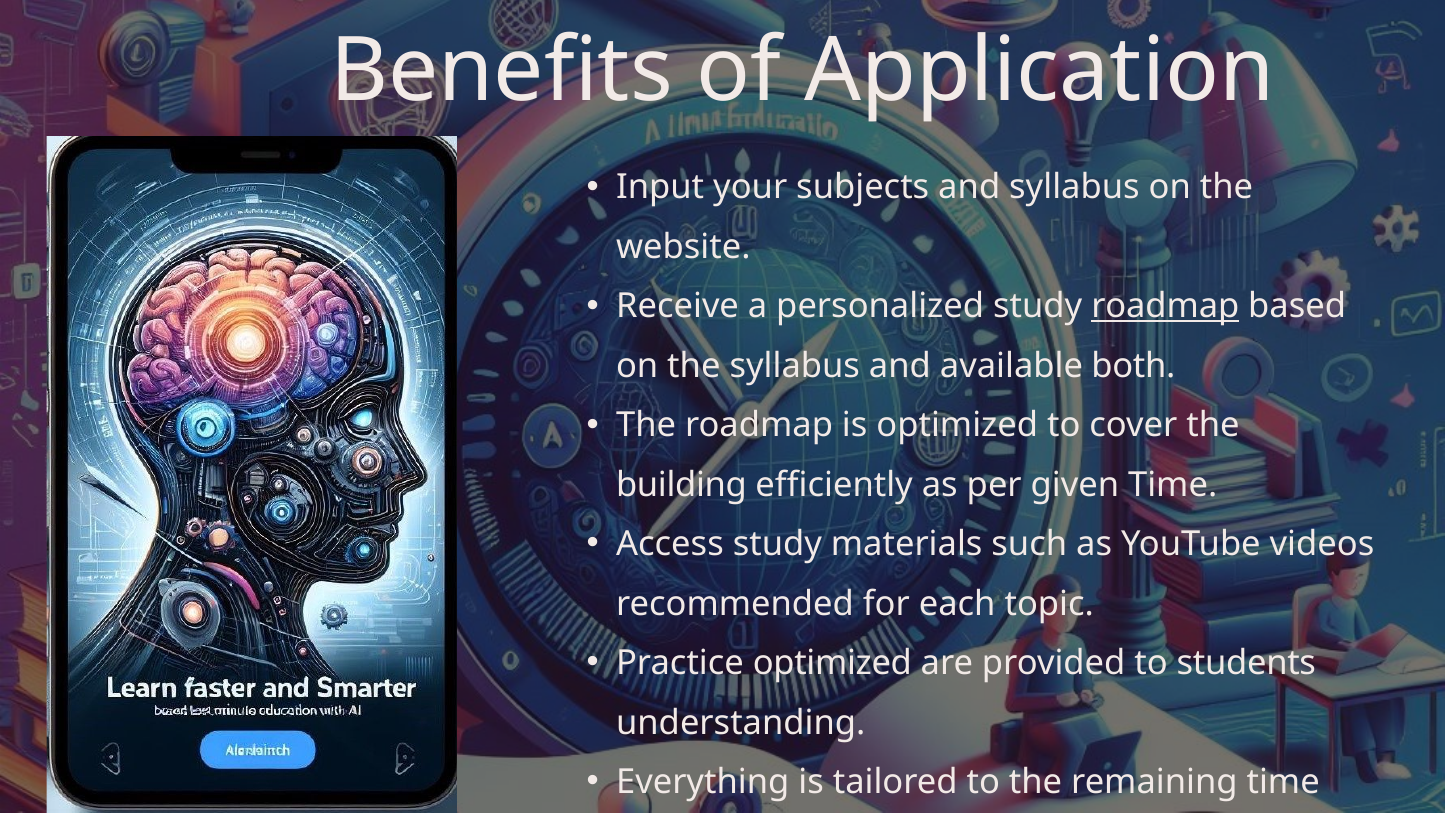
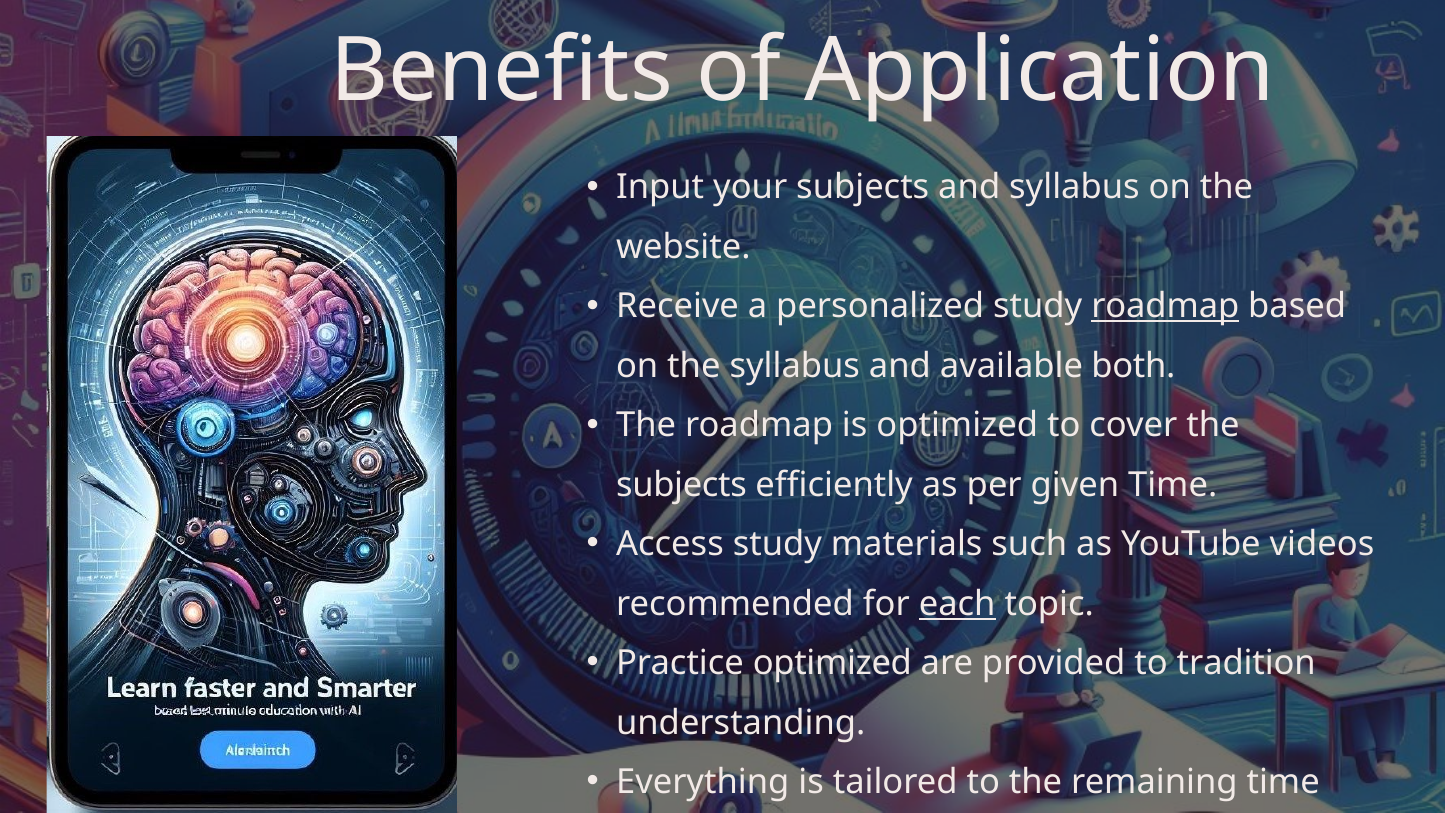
building at (681, 485): building -> subjects
each underline: none -> present
students: students -> tradition
